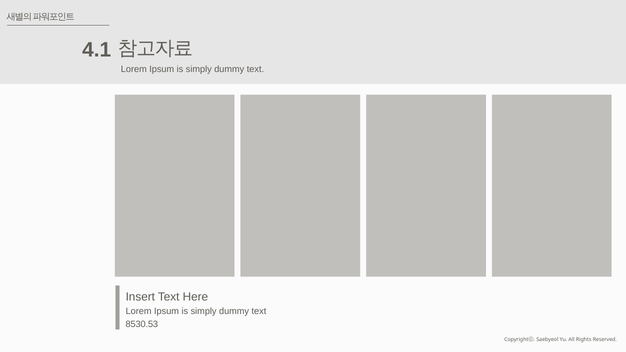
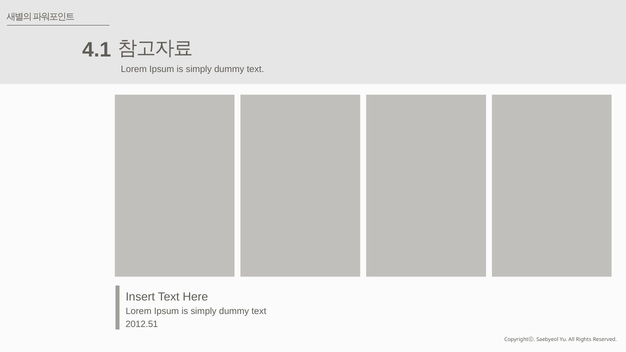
8530.53: 8530.53 -> 2012.51
